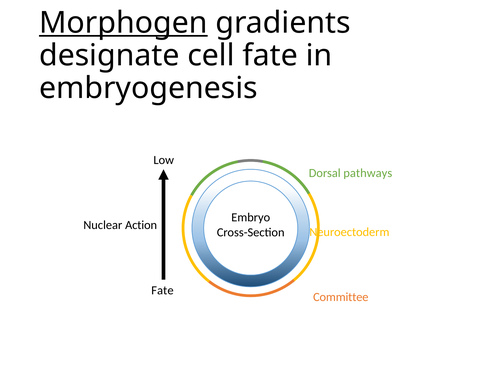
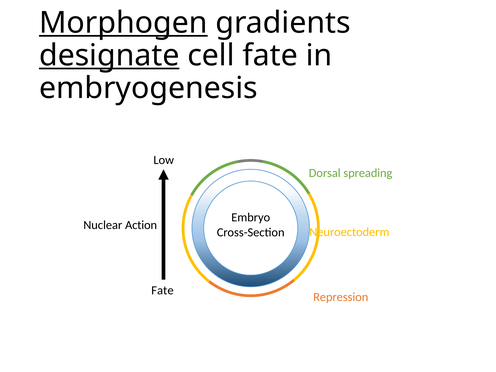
designate underline: none -> present
pathways: pathways -> spreading
Committee: Committee -> Repression
